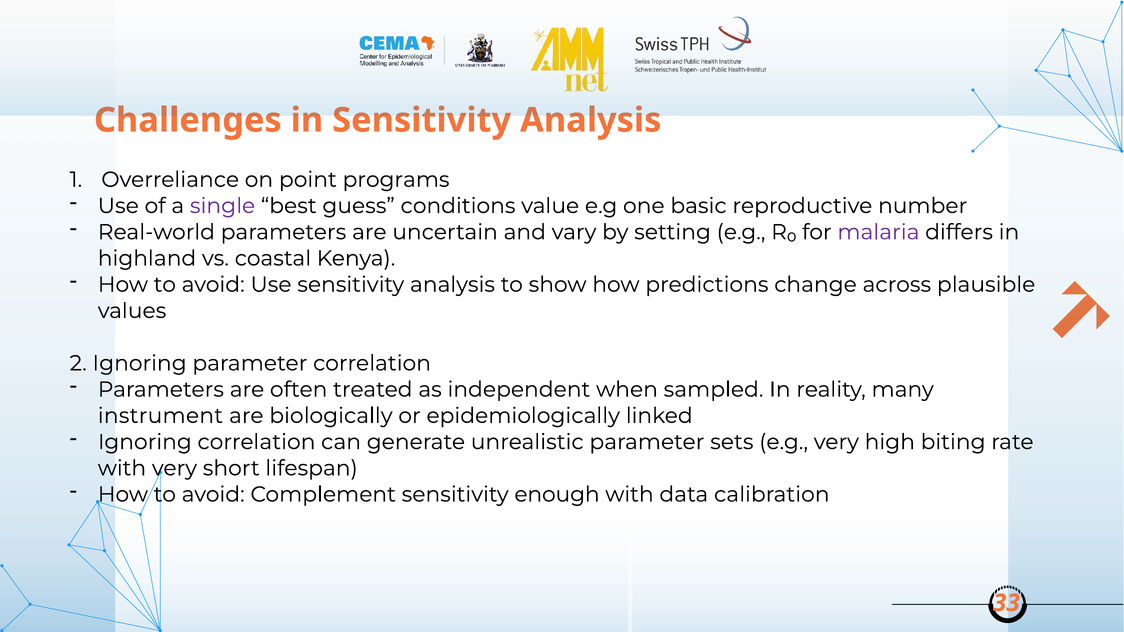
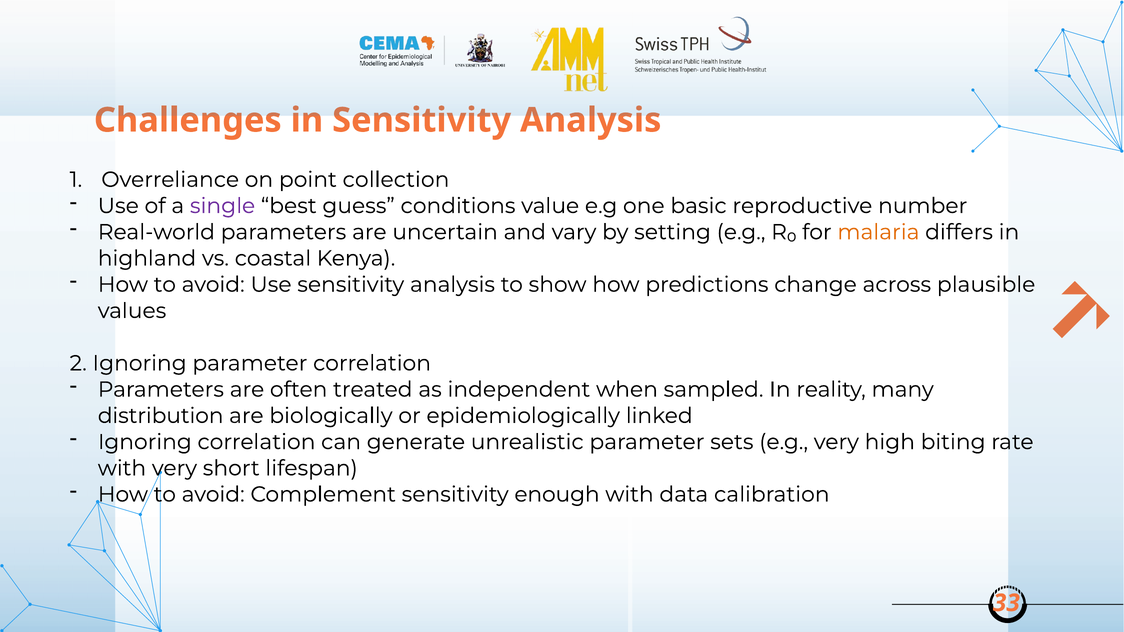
programs: programs -> collection
malaria colour: purple -> orange
instrument: instrument -> distribution
